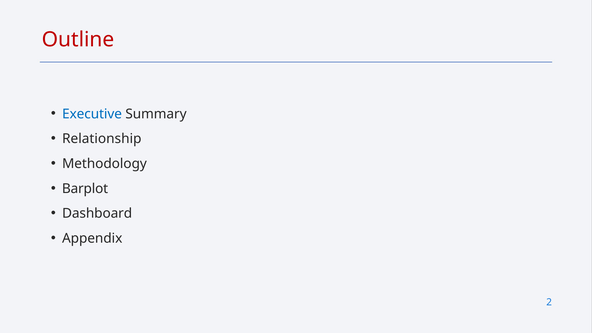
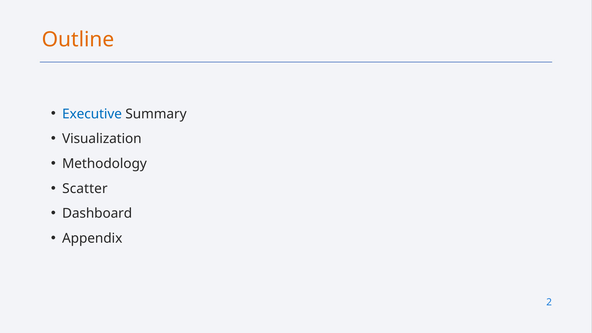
Outline colour: red -> orange
Relationship: Relationship -> Visualization
Barplot: Barplot -> Scatter
